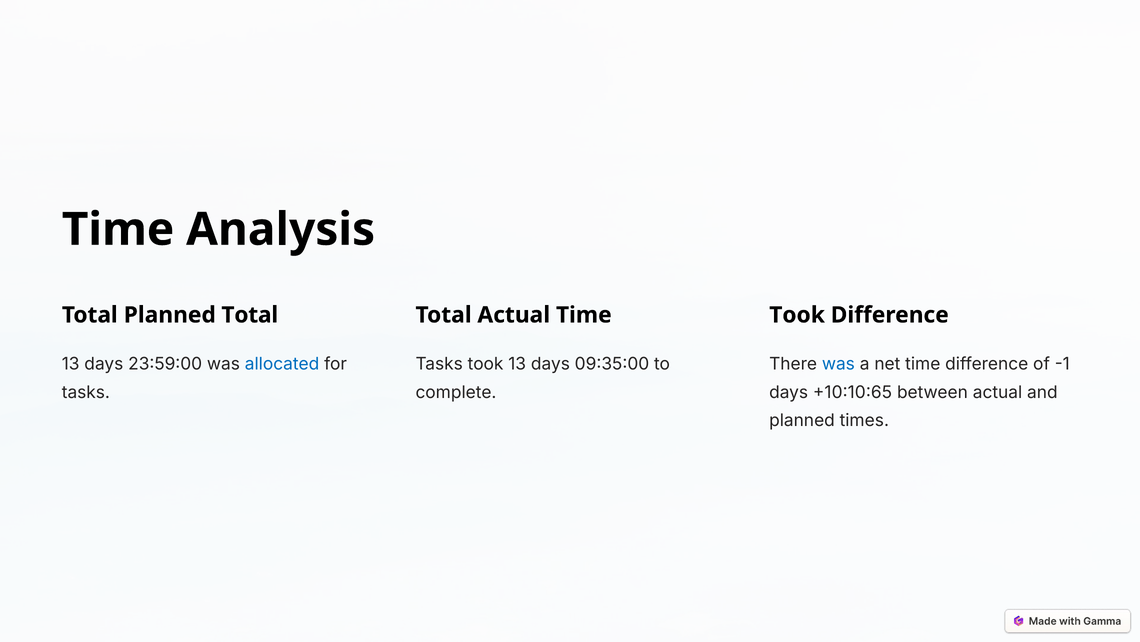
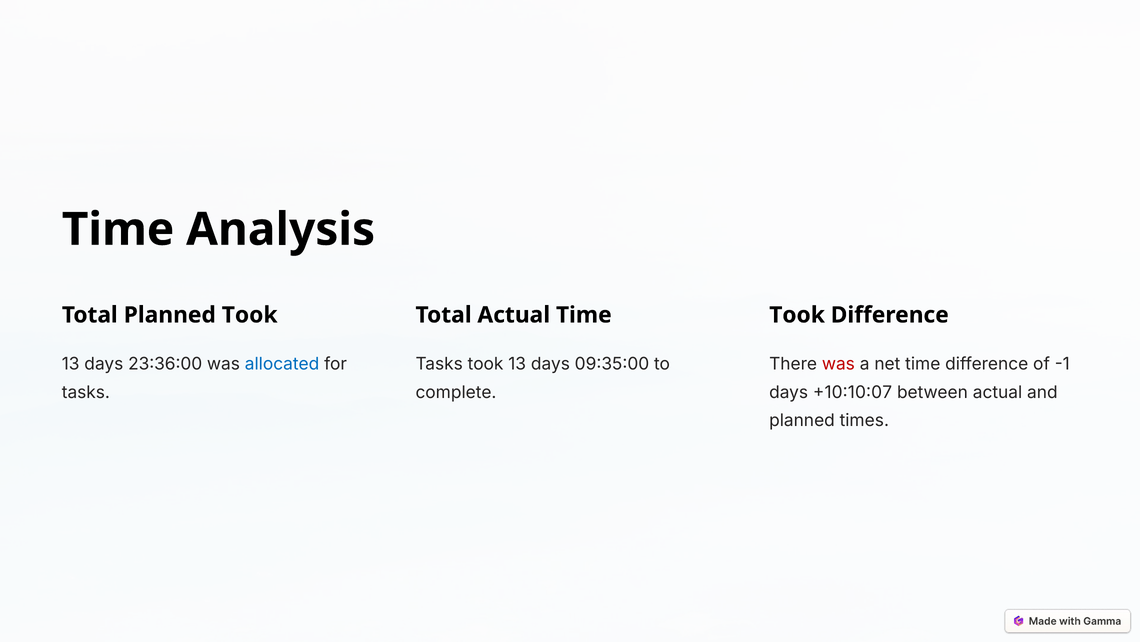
Planned Total: Total -> Took
23:59:00: 23:59:00 -> 23:36:00
was at (838, 364) colour: blue -> red
+10:10:65: +10:10:65 -> +10:10:07
